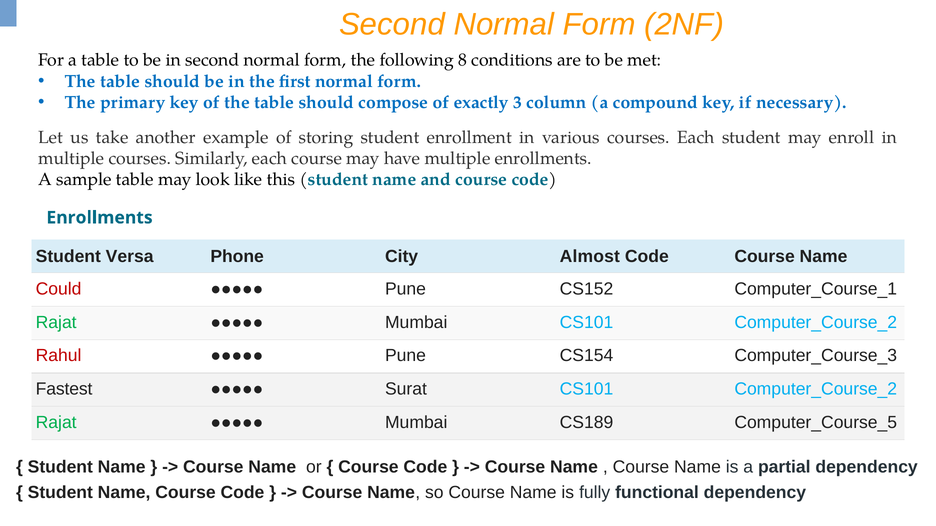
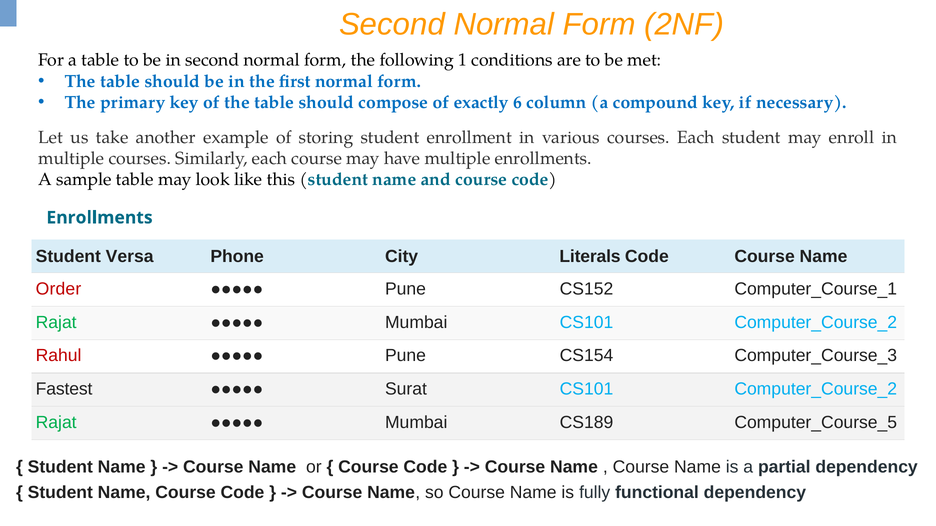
8: 8 -> 1
3: 3 -> 6
Almost: Almost -> Literals
Could: Could -> Order
